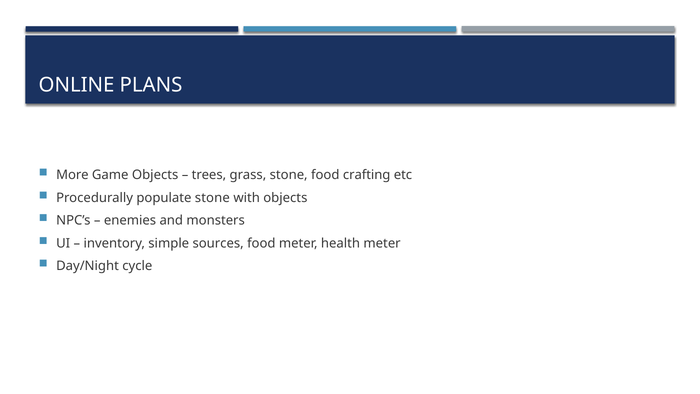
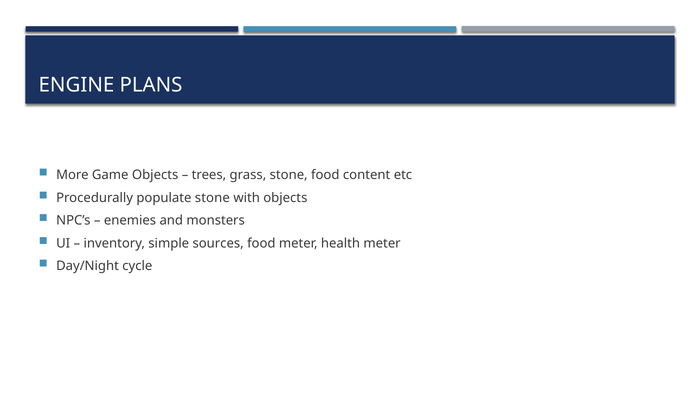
ONLINE: ONLINE -> ENGINE
crafting: crafting -> content
